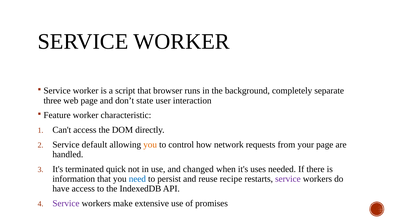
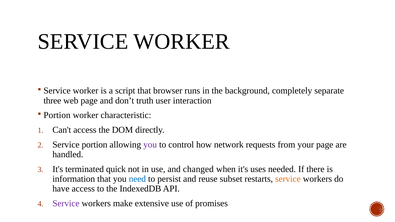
state: state -> truth
Feature at (57, 115): Feature -> Portion
Service default: default -> portion
you at (150, 145) colour: orange -> purple
recipe: recipe -> subset
service at (288, 179) colour: purple -> orange
